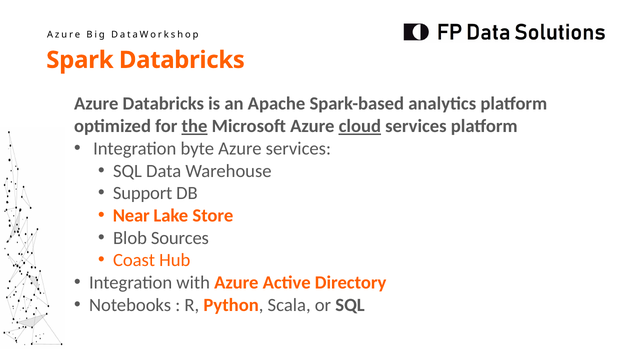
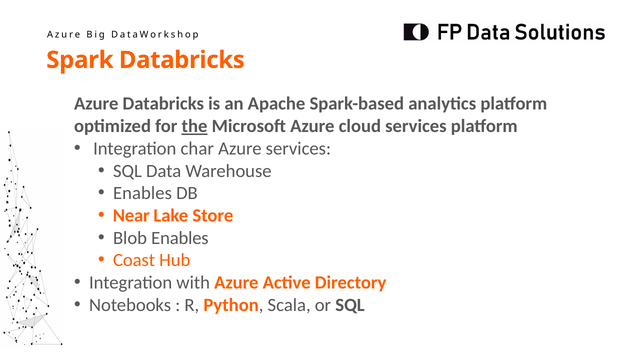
cloud underline: present -> none
byte: byte -> char
Support at (143, 193): Support -> Enables
Blob Sources: Sources -> Enables
